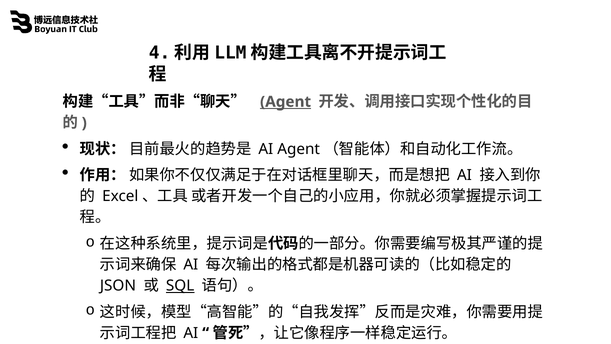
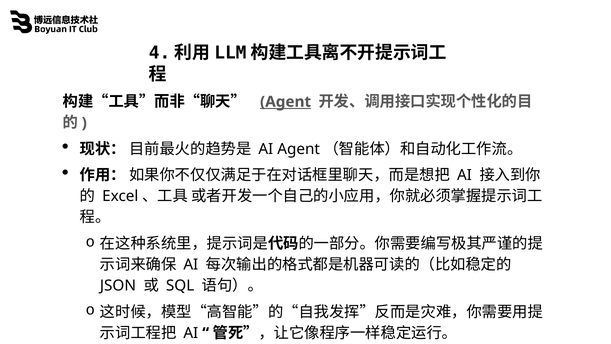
SQL underline: present -> none
